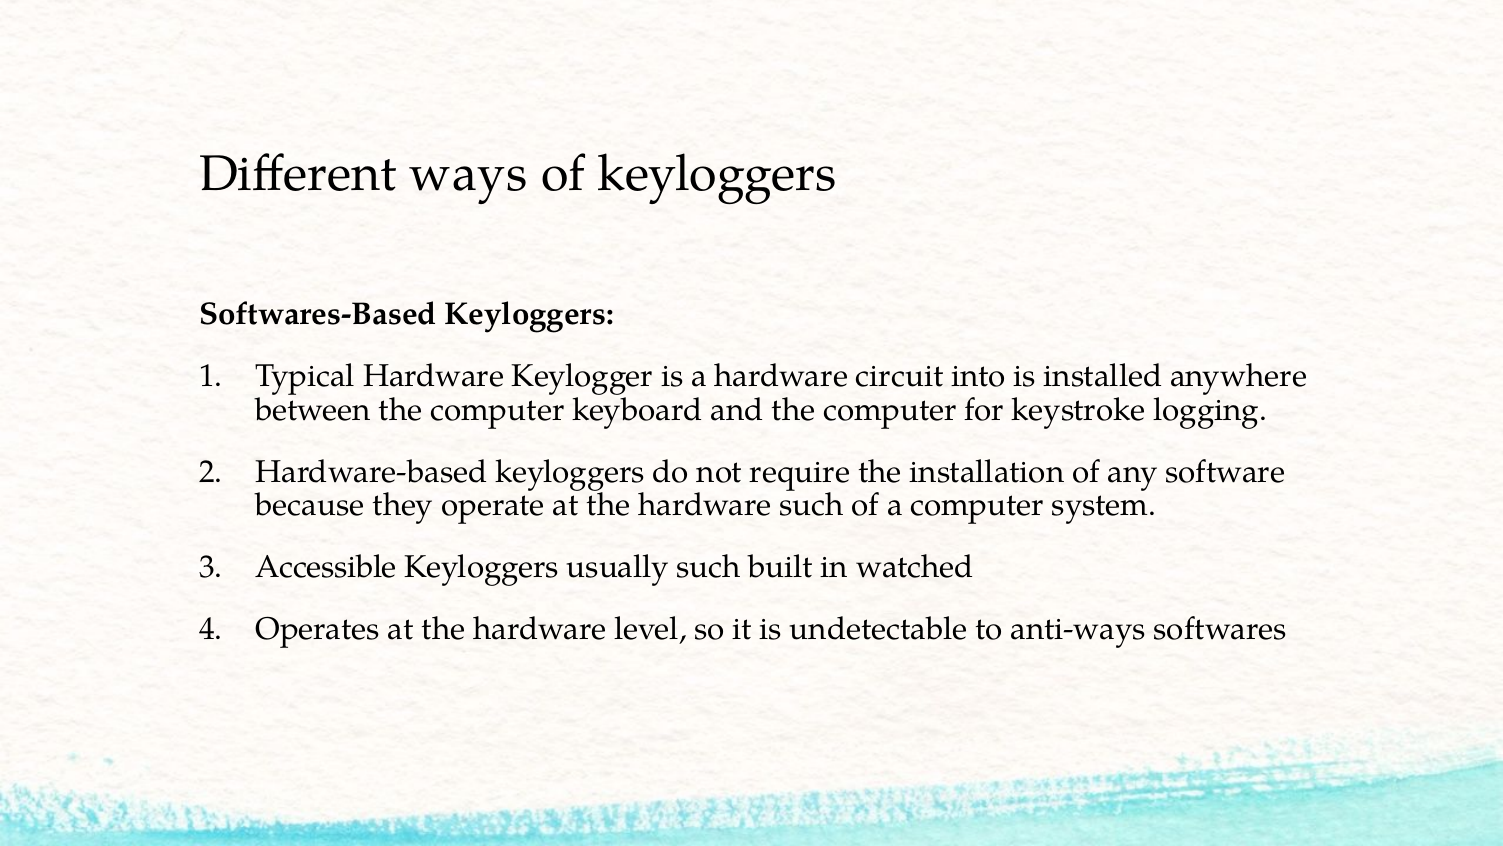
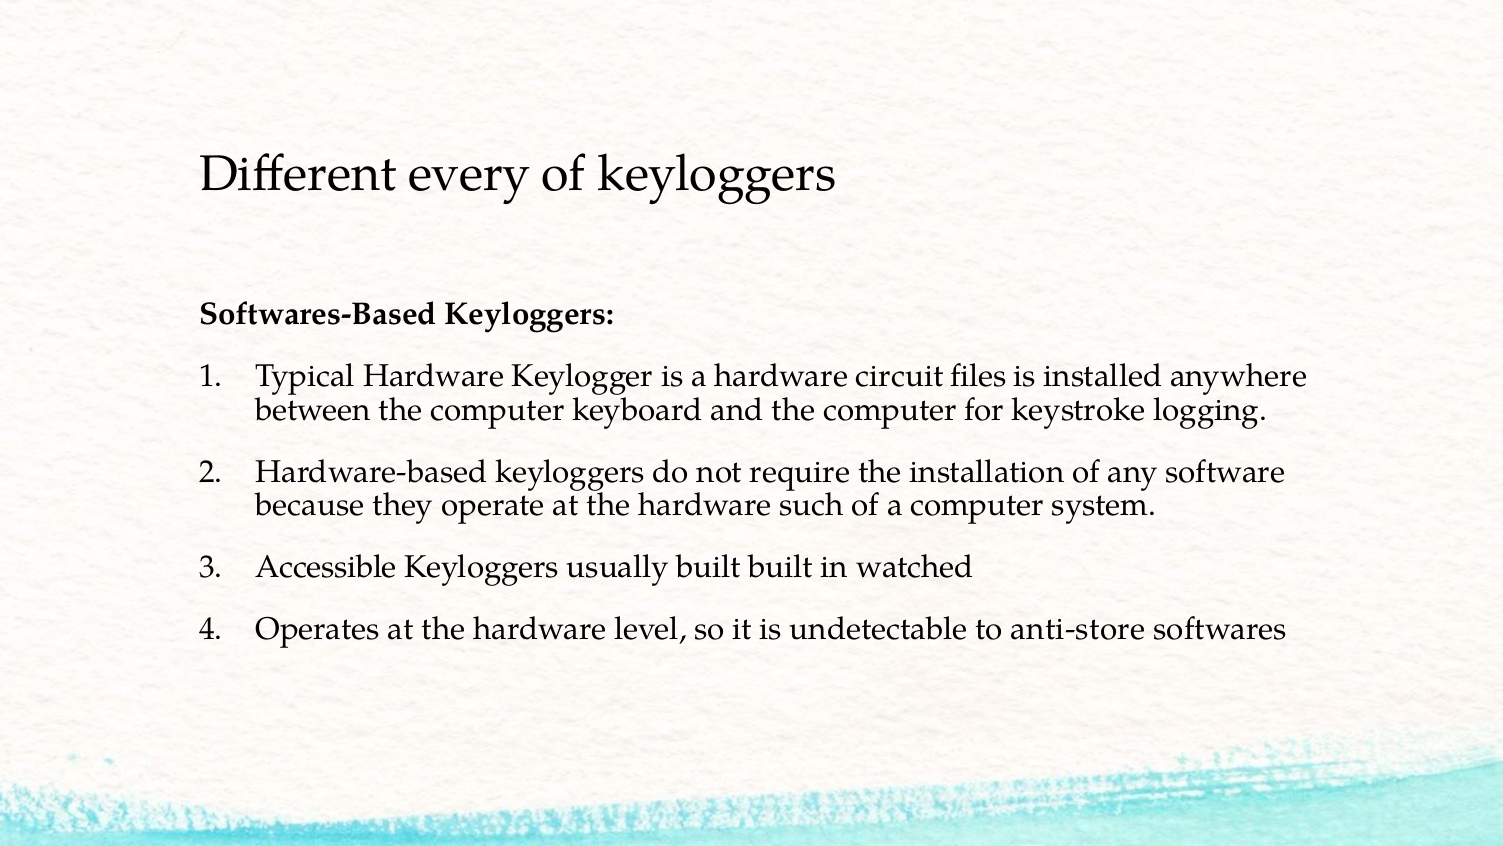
ways: ways -> every
into: into -> files
usually such: such -> built
anti-ways: anti-ways -> anti-store
